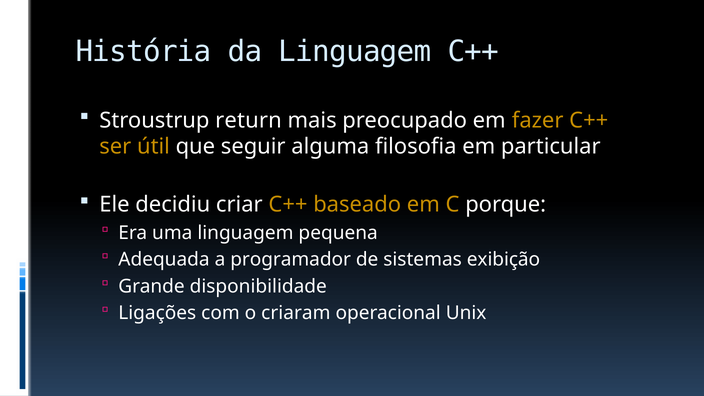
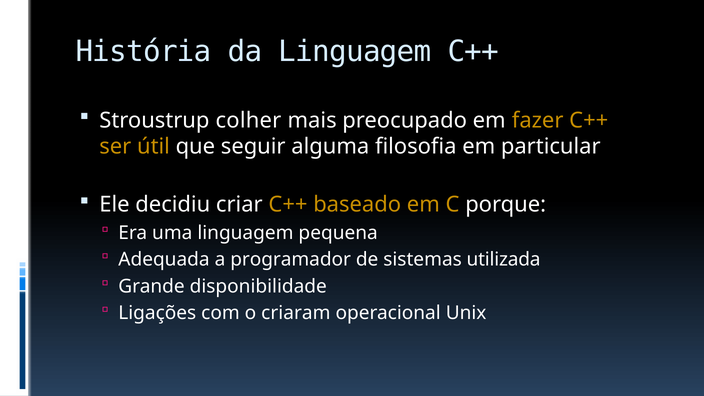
return: return -> colher
exibição: exibição -> utilizada
